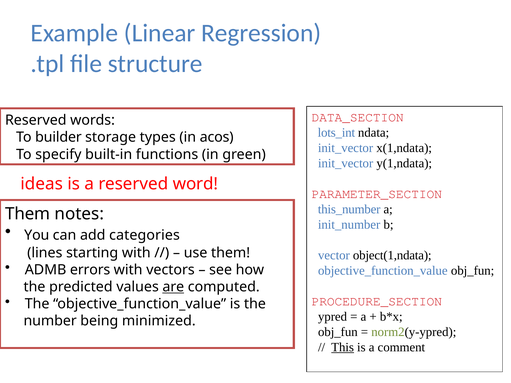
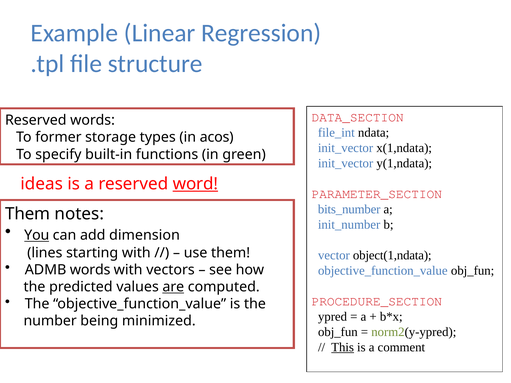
lots_int: lots_int -> file_int
builder: builder -> former
word underline: none -> present
this_number: this_number -> bits_number
You underline: none -> present
categories: categories -> dimension
ADMB errors: errors -> words
